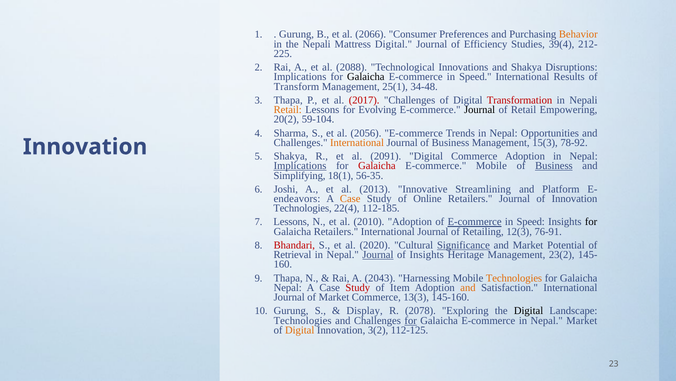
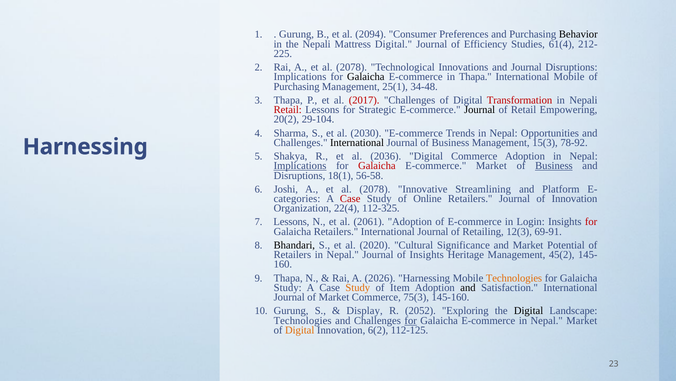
2066: 2066 -> 2094
Behavior colour: orange -> black
39(4: 39(4 -> 61(4
2088 at (352, 67): 2088 -> 2078
and Shakya: Shakya -> Journal
Speed at (475, 77): Speed -> Thapa
International Results: Results -> Mobile
Transform at (296, 86): Transform -> Purchasing
Retail at (288, 110) colour: orange -> red
Evolving: Evolving -> Strategic
59-104: 59-104 -> 29-104
2056: 2056 -> 2030
International at (357, 142) colour: orange -> black
Innovation at (85, 147): Innovation -> Harnessing
2091: 2091 -> 2036
E-commerce Mobile: Mobile -> Market
Simplifying at (300, 175): Simplifying -> Disruptions
56-35: 56-35 -> 56-58
2013 at (375, 189): 2013 -> 2078
endeavors: endeavors -> categories
Case at (350, 198) colour: orange -> red
Technologies at (303, 208): Technologies -> Organization
112-185: 112-185 -> 112-325
2010: 2010 -> 2061
E-commerce at (475, 222) underline: present -> none
Speed at (531, 222): Speed -> Login
for at (591, 222) colour: black -> red
76-91: 76-91 -> 69-91
Bhandari colour: red -> black
Significance underline: present -> none
Retrieval at (292, 254): Retrieval -> Retailers
Journal at (378, 254) underline: present -> none
23(2: 23(2 -> 45(2
2043: 2043 -> 2026
Nepal at (288, 287): Nepal -> Study
Study at (358, 287) colour: red -> orange
and at (468, 287) colour: orange -> black
13(3: 13(3 -> 75(3
2078: 2078 -> 2052
3(2: 3(2 -> 6(2
